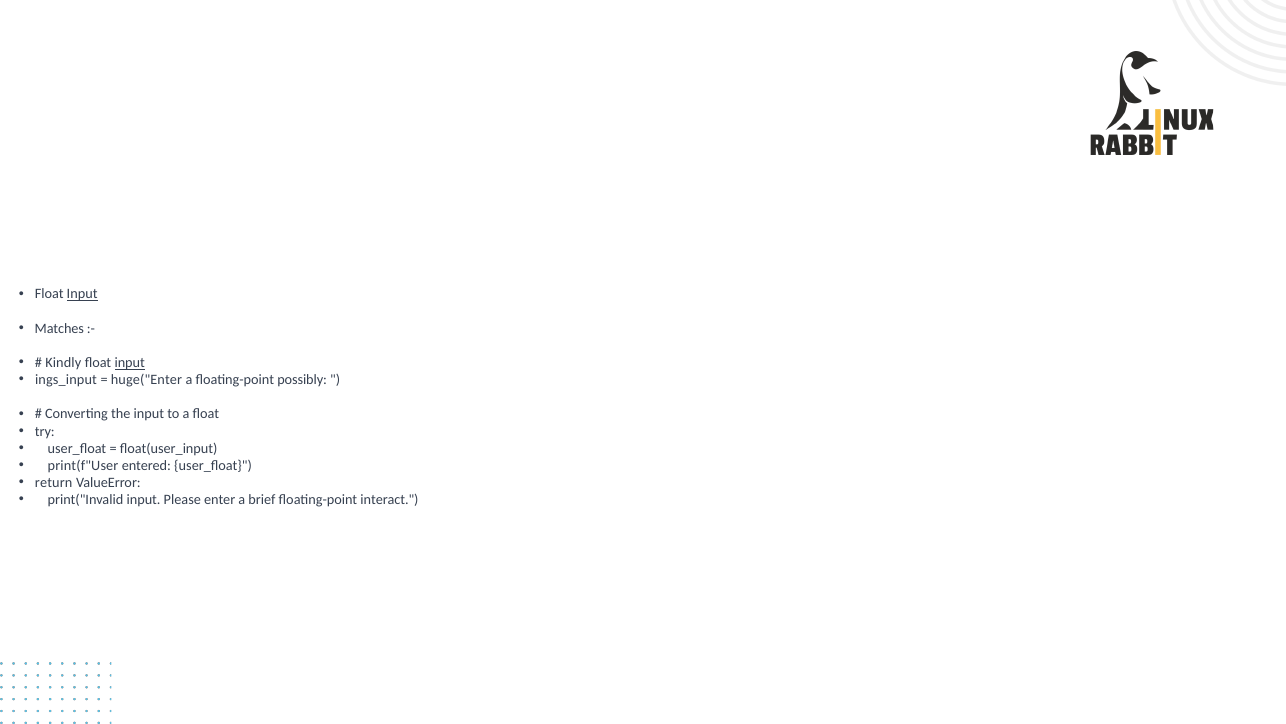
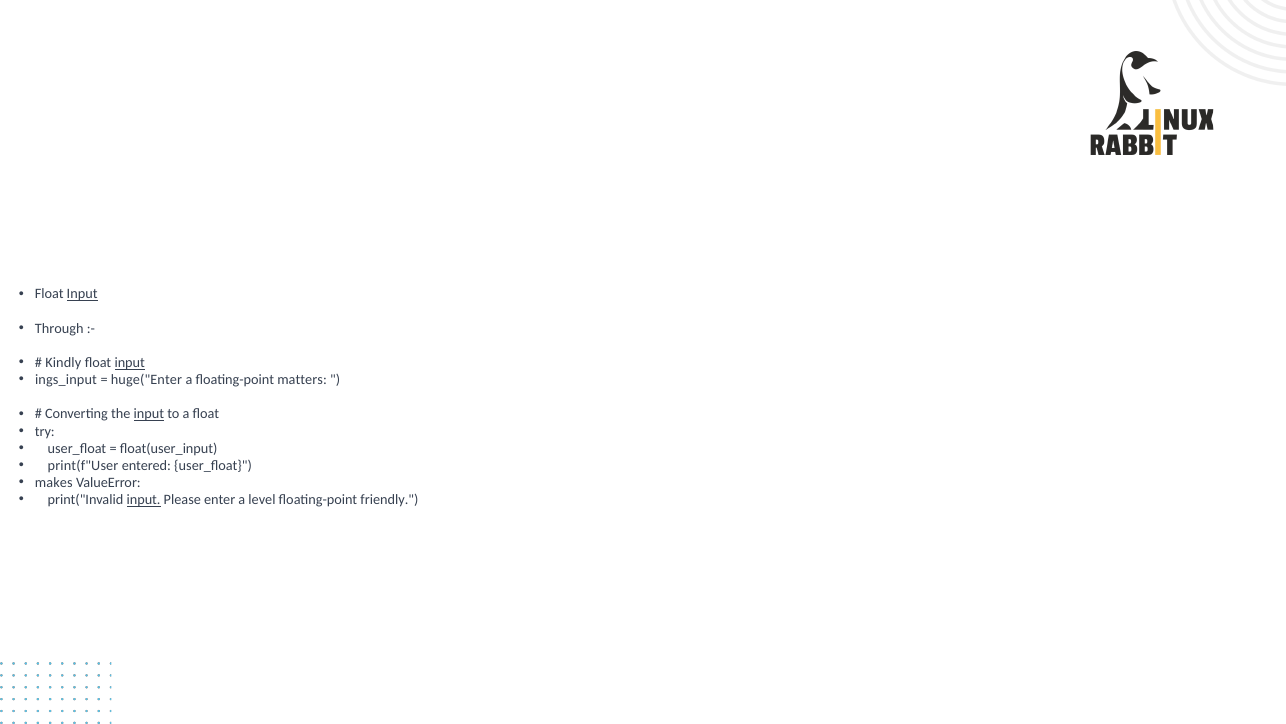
Matches: Matches -> Through
possibly: possibly -> matters
input at (149, 414) underline: none -> present
return: return -> makes
input at (144, 500) underline: none -> present
brief: brief -> level
interact: interact -> friendly
